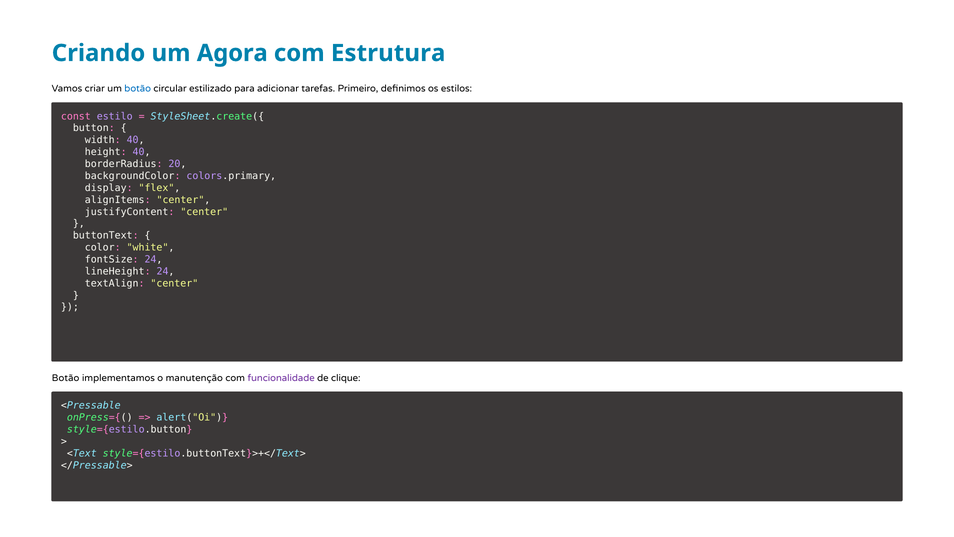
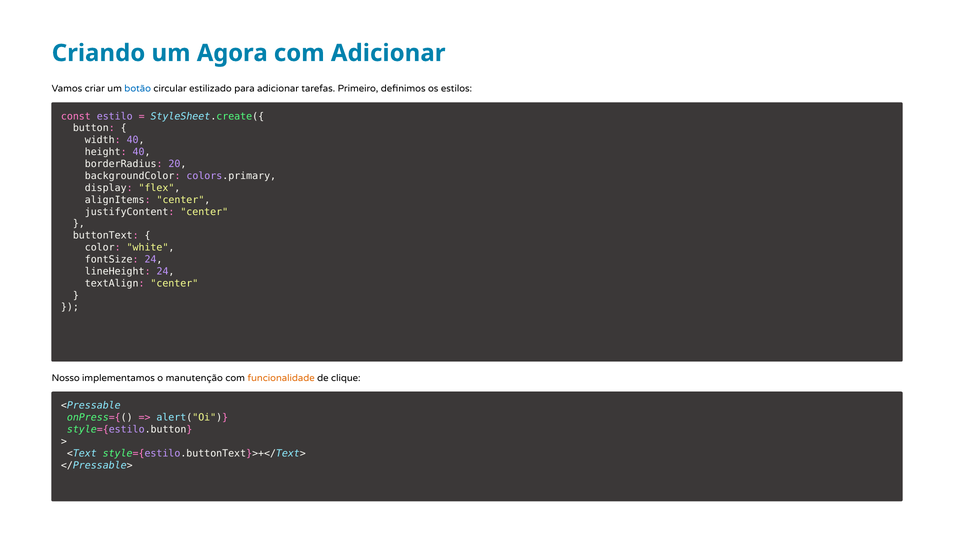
com Estrutura: Estrutura -> Adicionar
Botão at (66, 378): Botão -> Nosso
funcionalidade colour: purple -> orange
